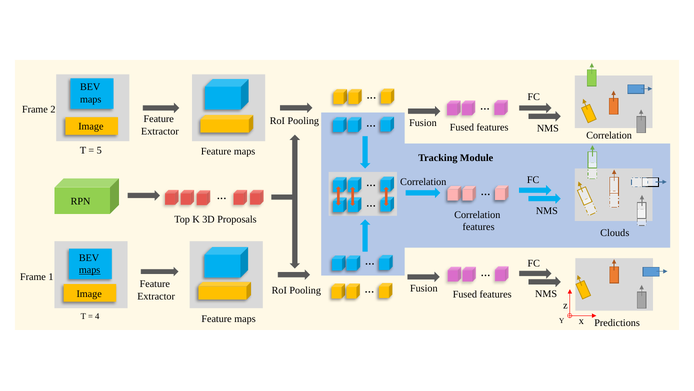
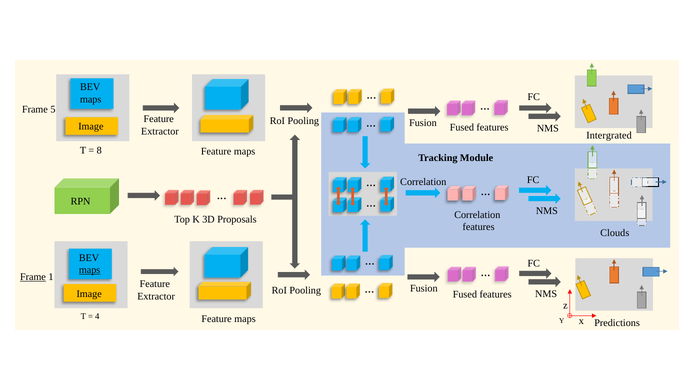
2: 2 -> 5
Correlation at (609, 135): Correlation -> Intergrated
5: 5 -> 8
Frame at (33, 276) underline: none -> present
